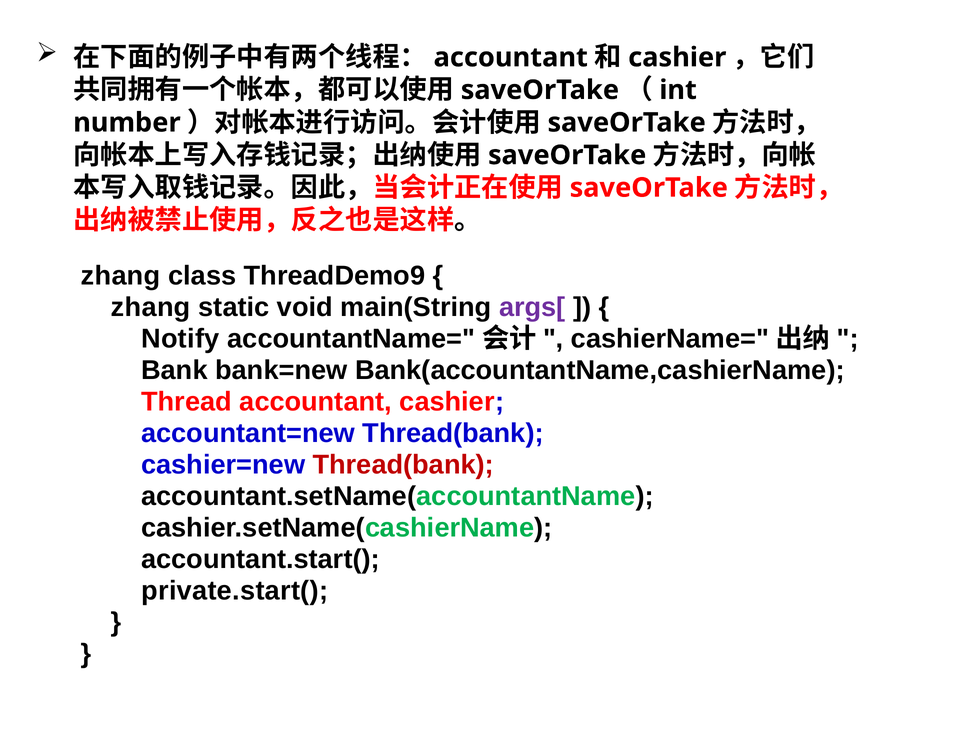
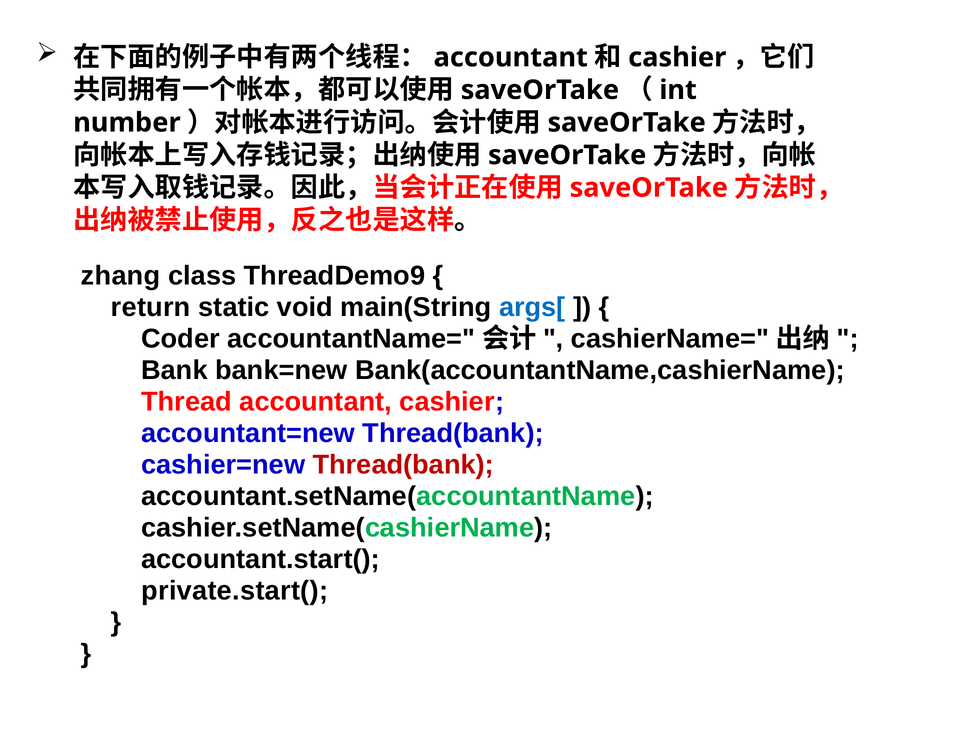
zhang at (151, 307): zhang -> return
args[ colour: purple -> blue
Notify: Notify -> Coder
